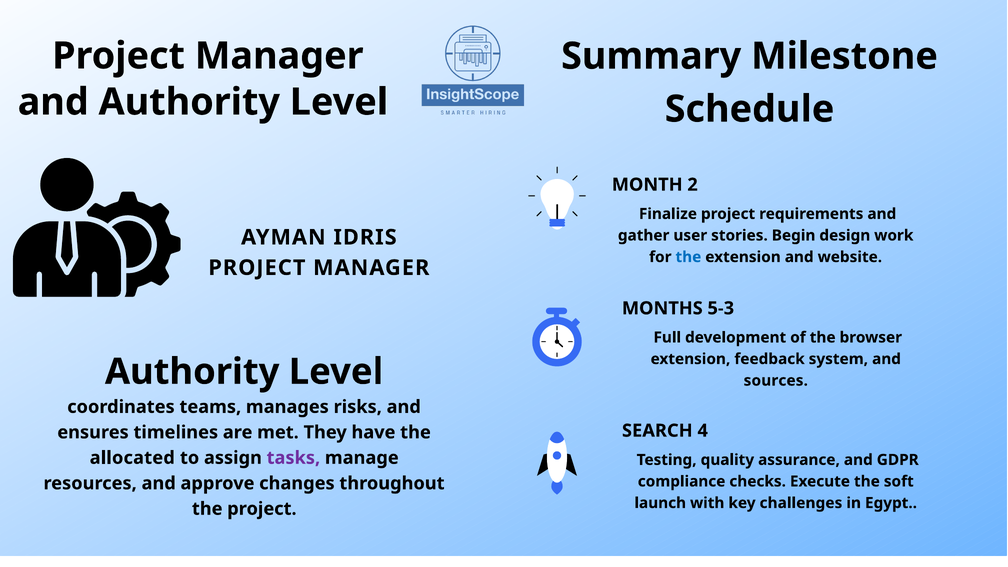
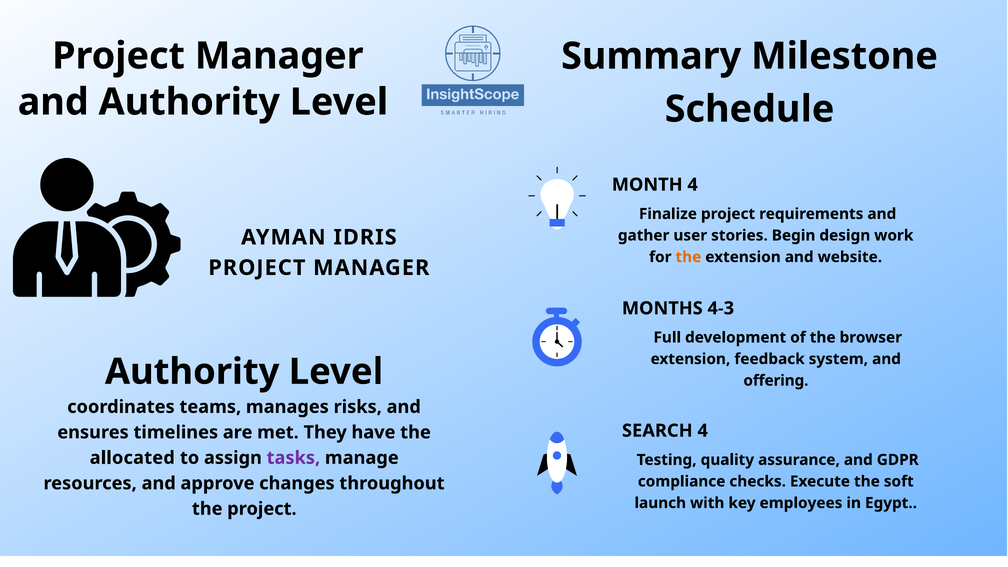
MONTH 2: 2 -> 4
the at (688, 257) colour: blue -> orange
5-3: 5-3 -> 4-3
sources: sources -> offering
challenges: challenges -> employees
